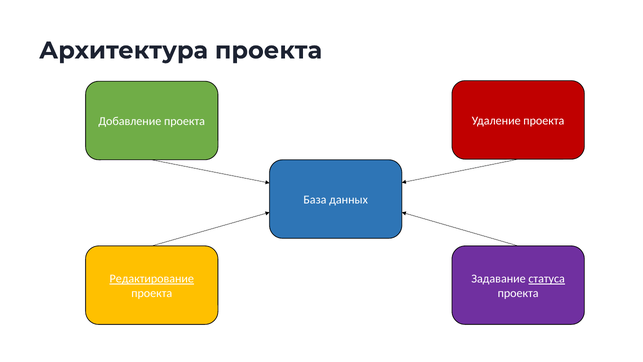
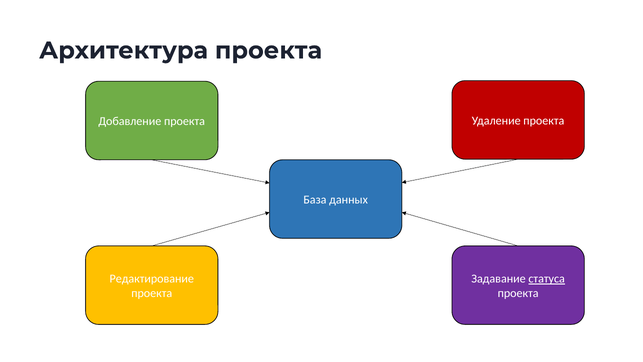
Редактирование underline: present -> none
